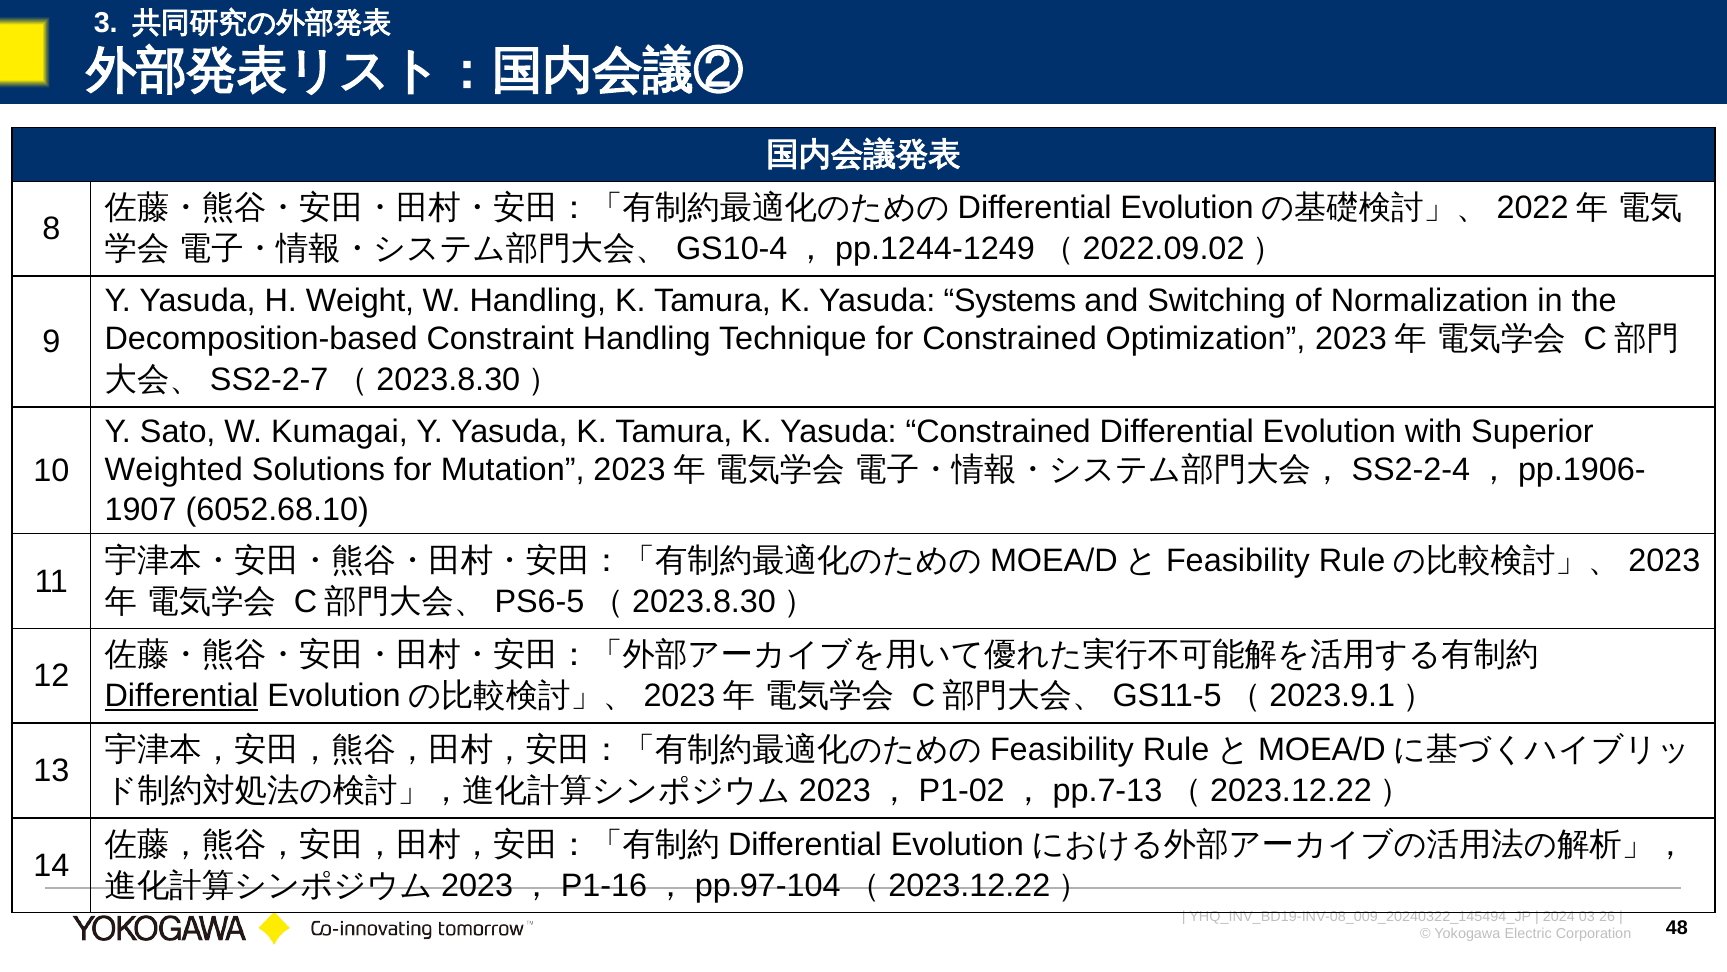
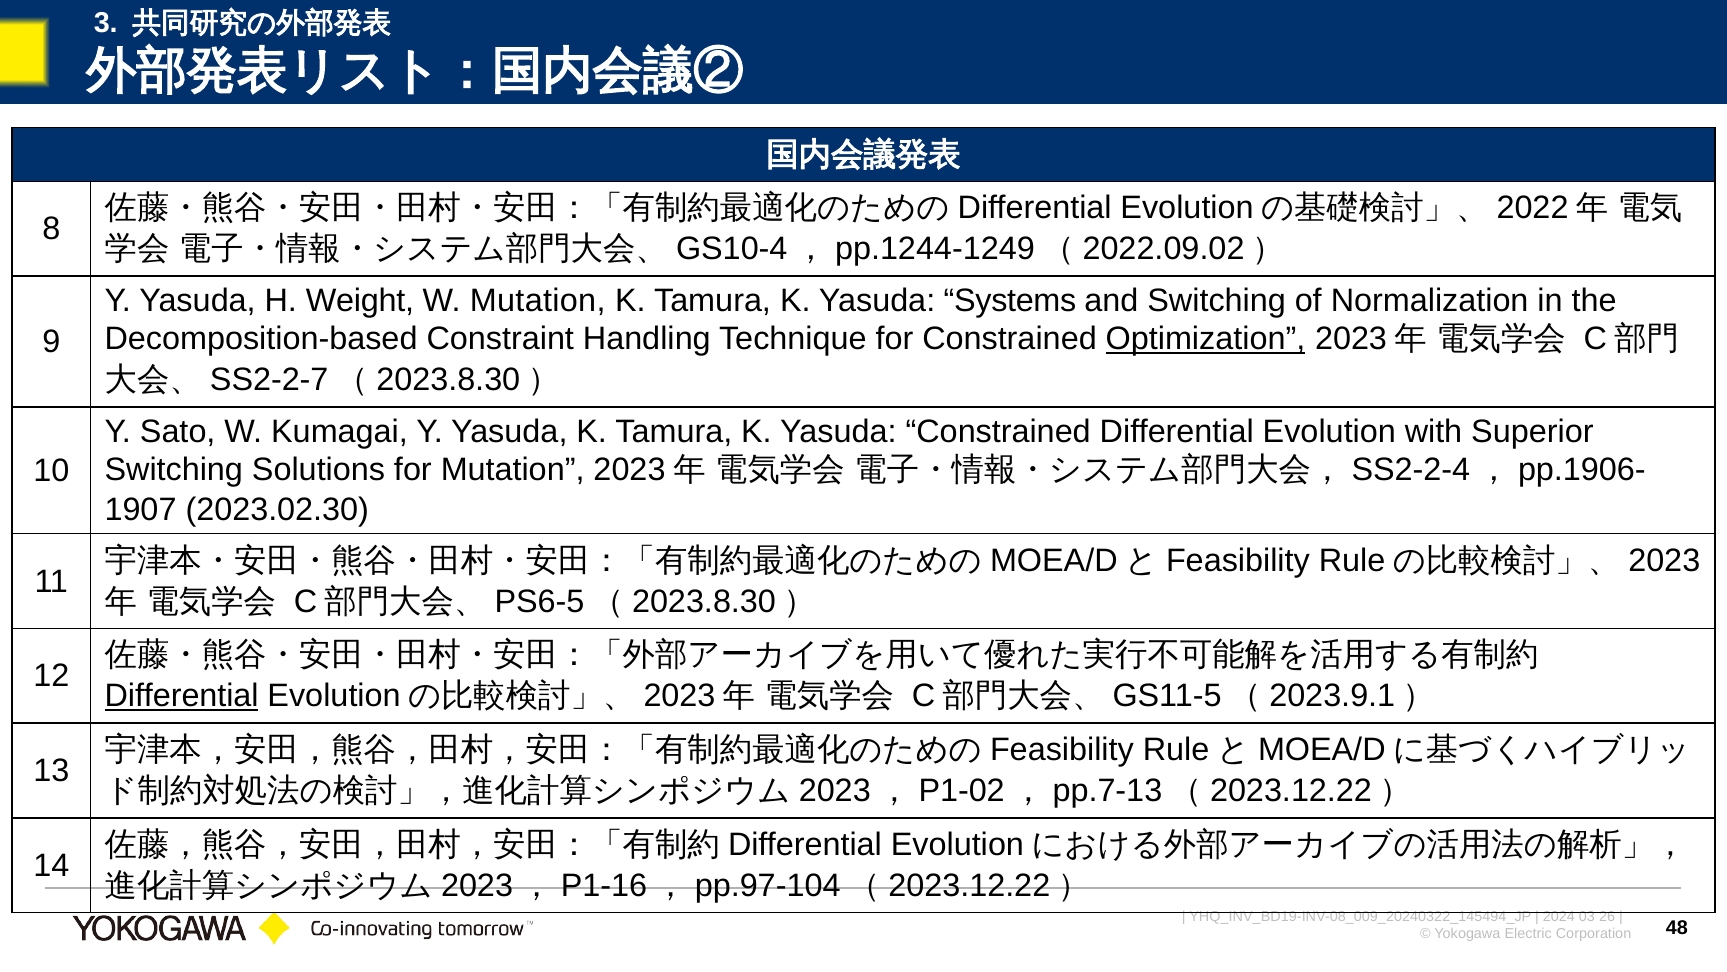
W Handling: Handling -> Mutation
Optimization underline: none -> present
Weighted at (174, 470): Weighted -> Switching
6052.68.10: 6052.68.10 -> 2023.02.30
